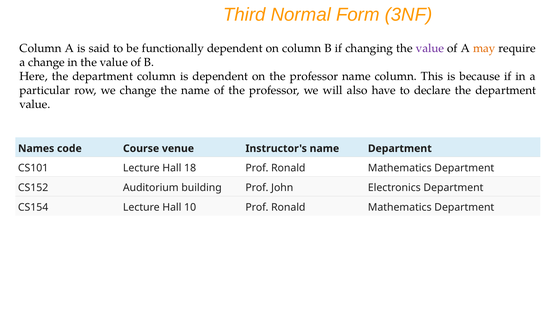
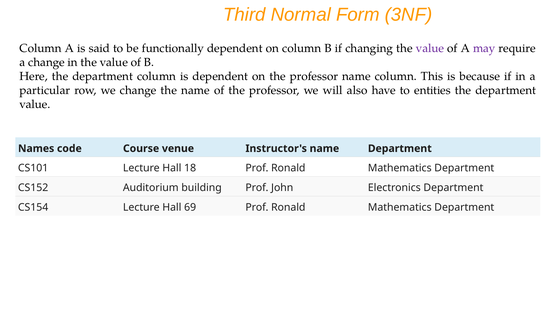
may colour: orange -> purple
declare: declare -> entities
10: 10 -> 69
